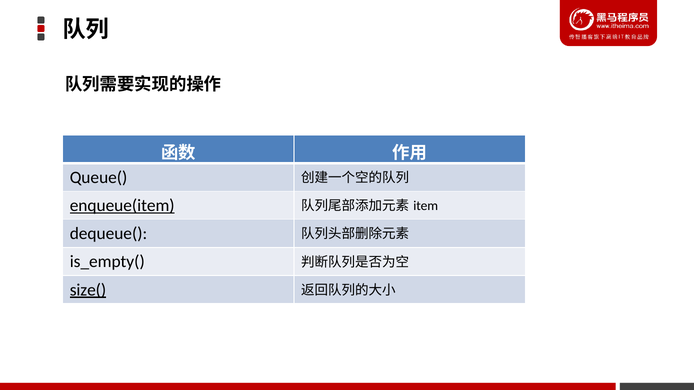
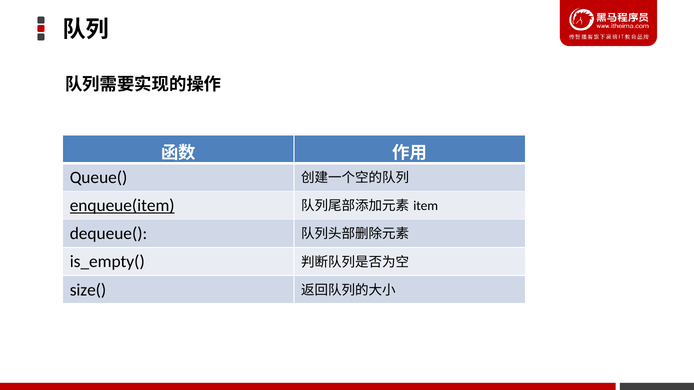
size( underline: present -> none
